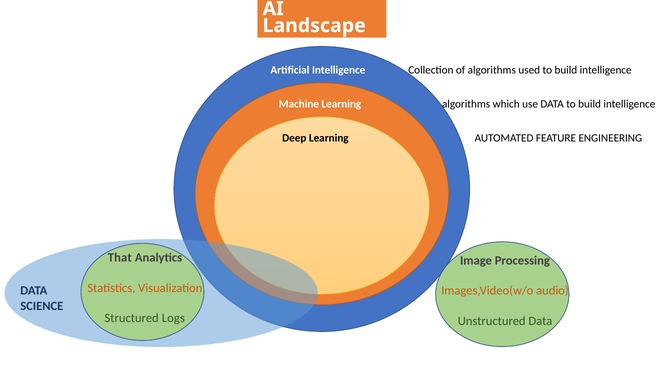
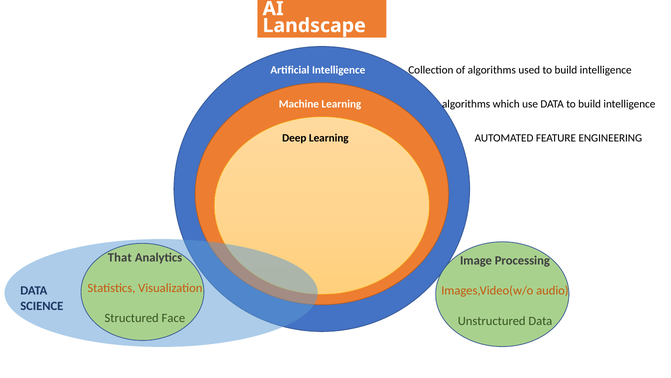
Logs: Logs -> Face
